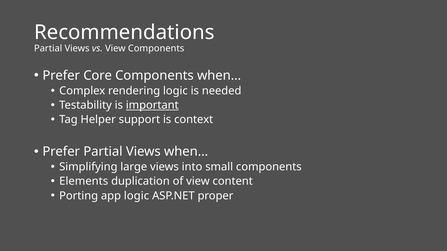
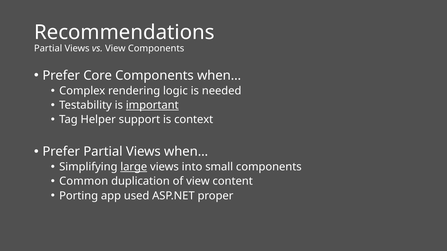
large underline: none -> present
Elements: Elements -> Common
app logic: logic -> used
